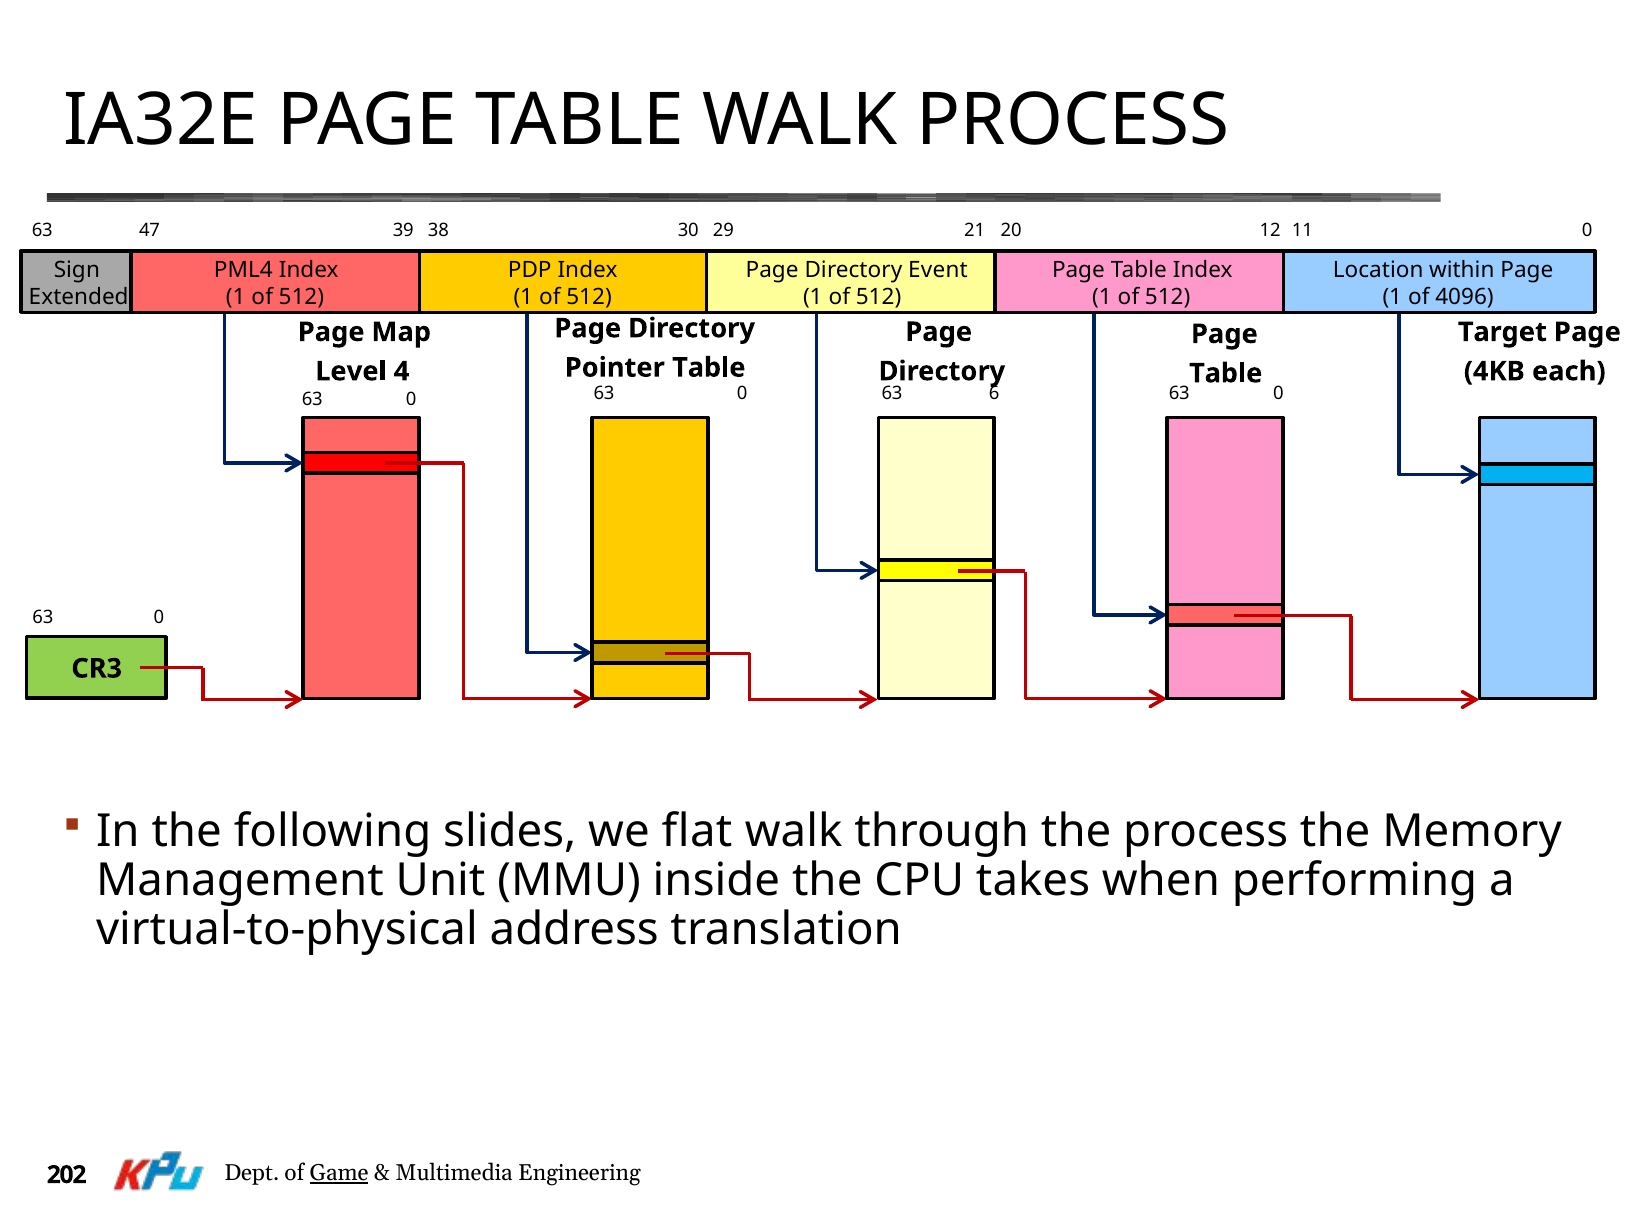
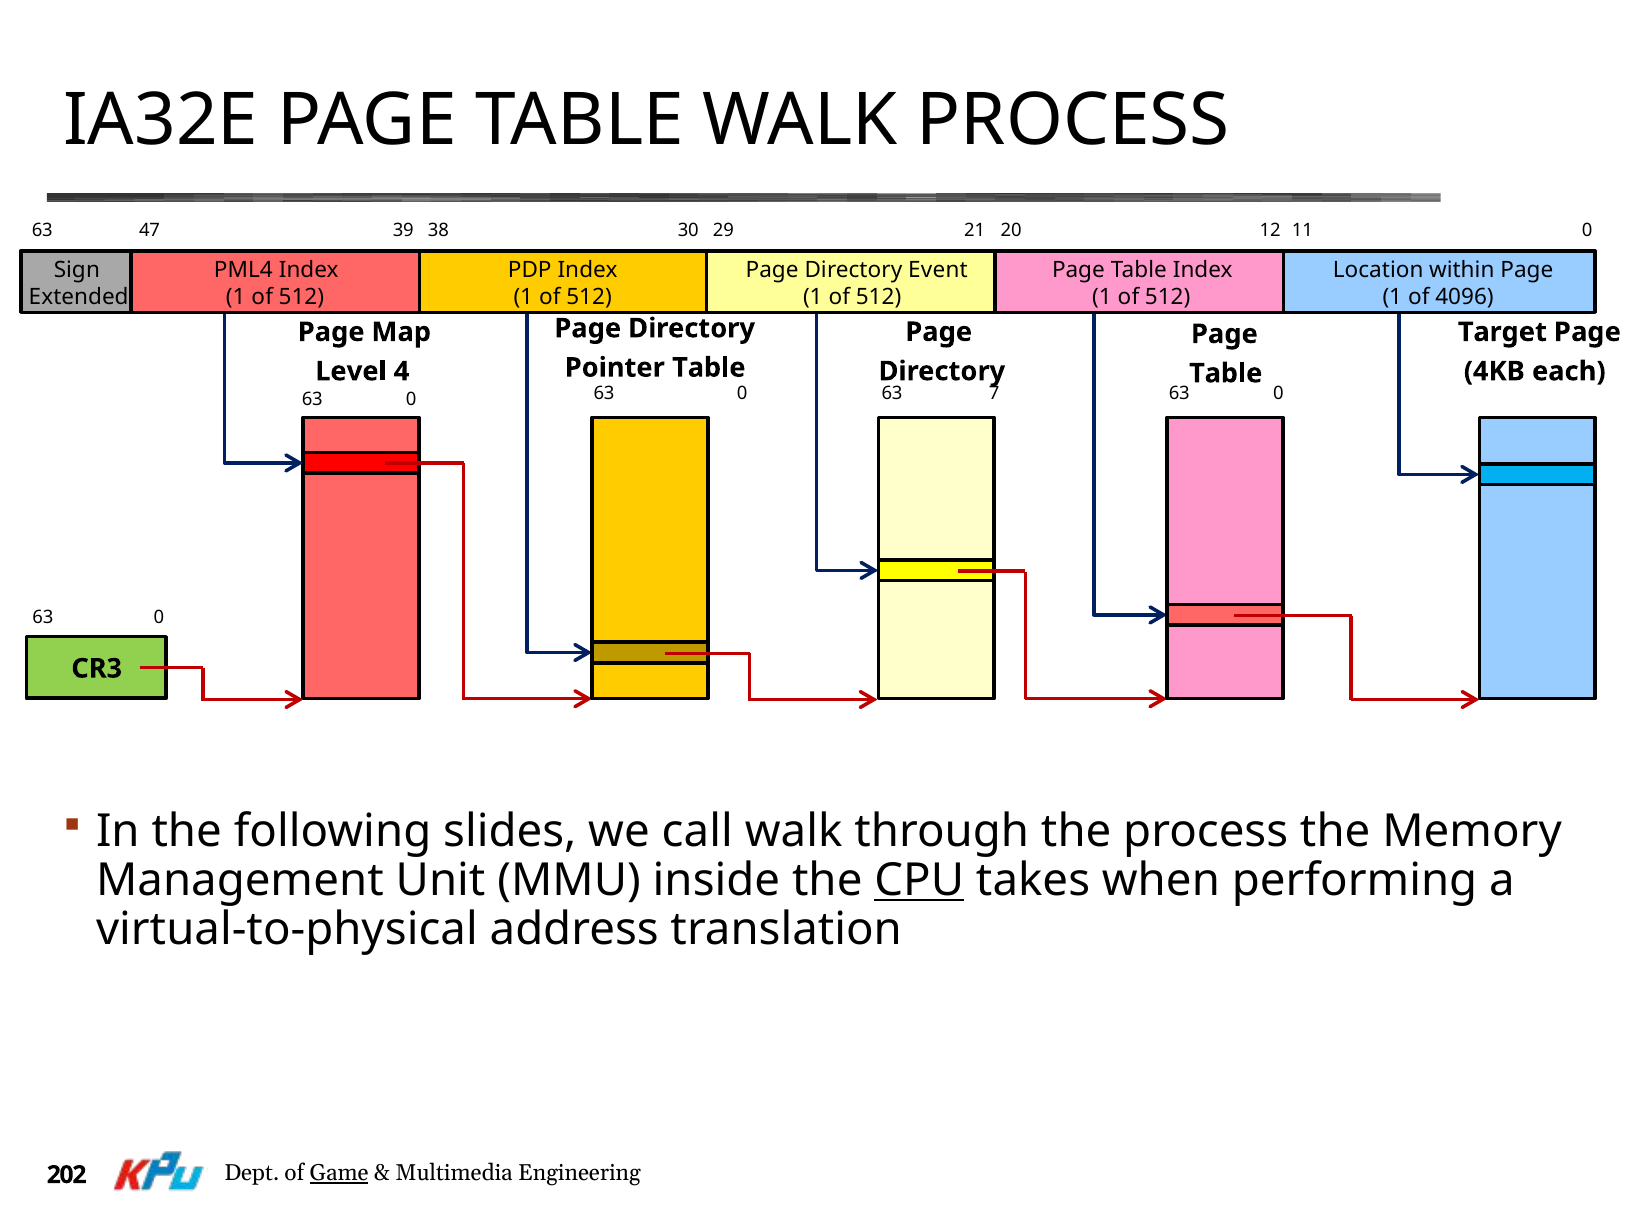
6: 6 -> 7
flat: flat -> call
CPU underline: none -> present
